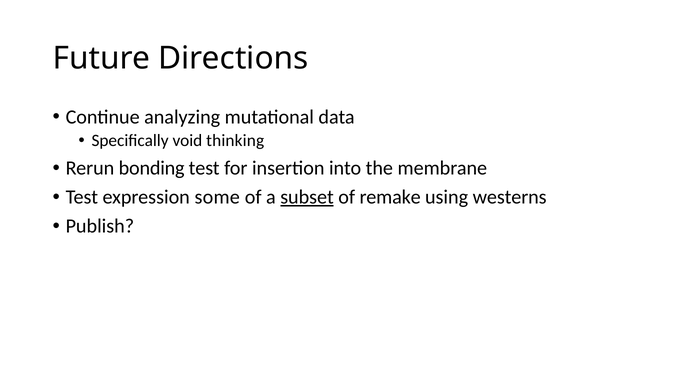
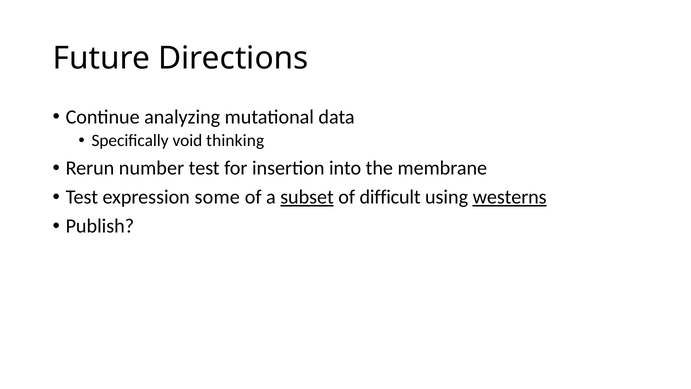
bonding: bonding -> number
remake: remake -> difficult
westerns underline: none -> present
